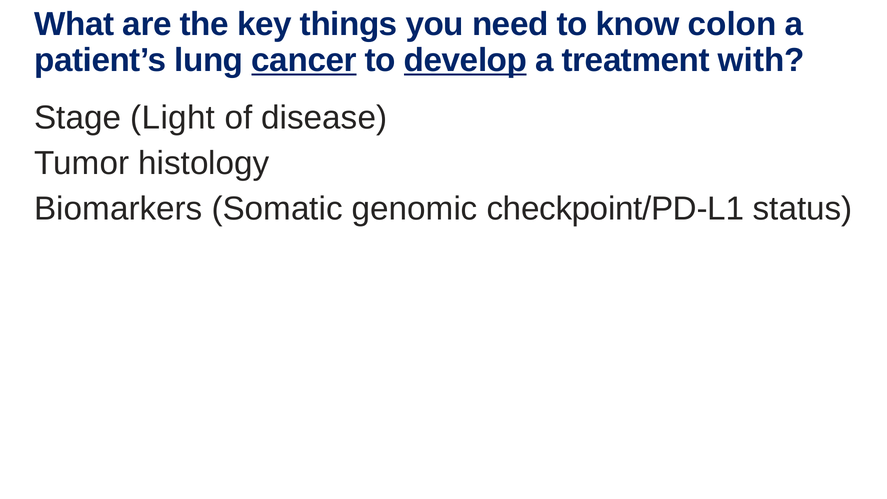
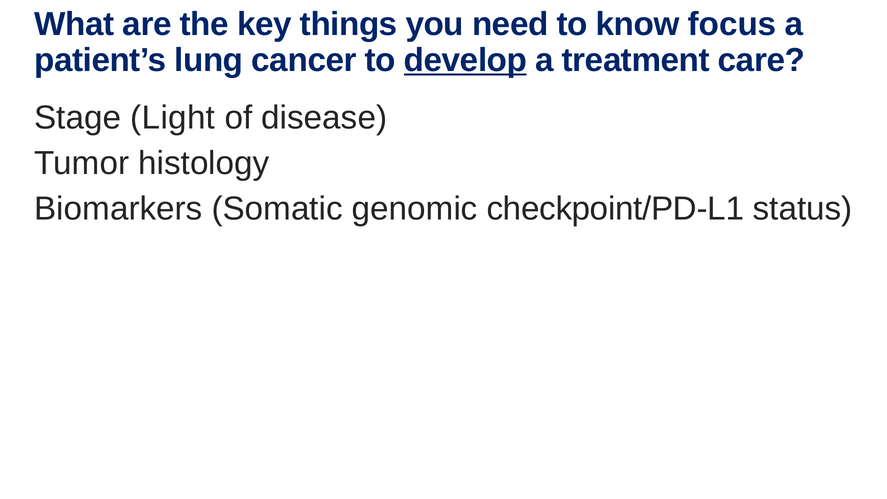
colon: colon -> focus
cancer underline: present -> none
with: with -> care
